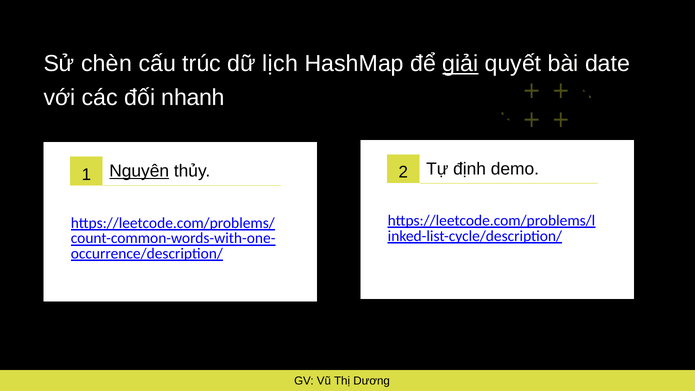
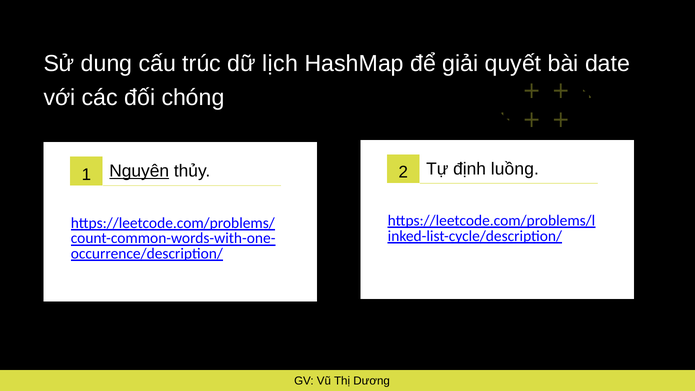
chèn: chèn -> dung
giải underline: present -> none
nhanh: nhanh -> chóng
demo: demo -> luồng
